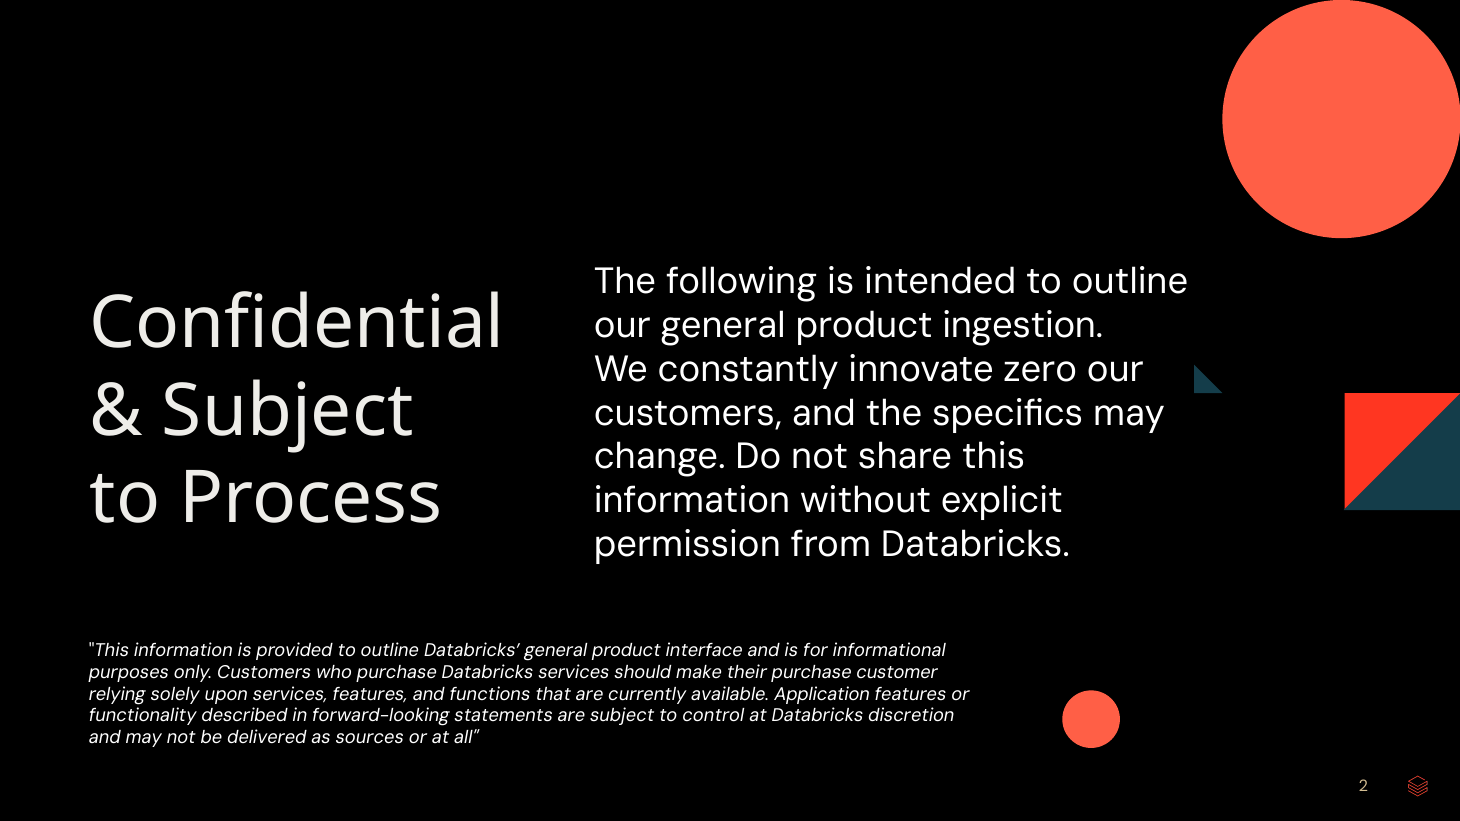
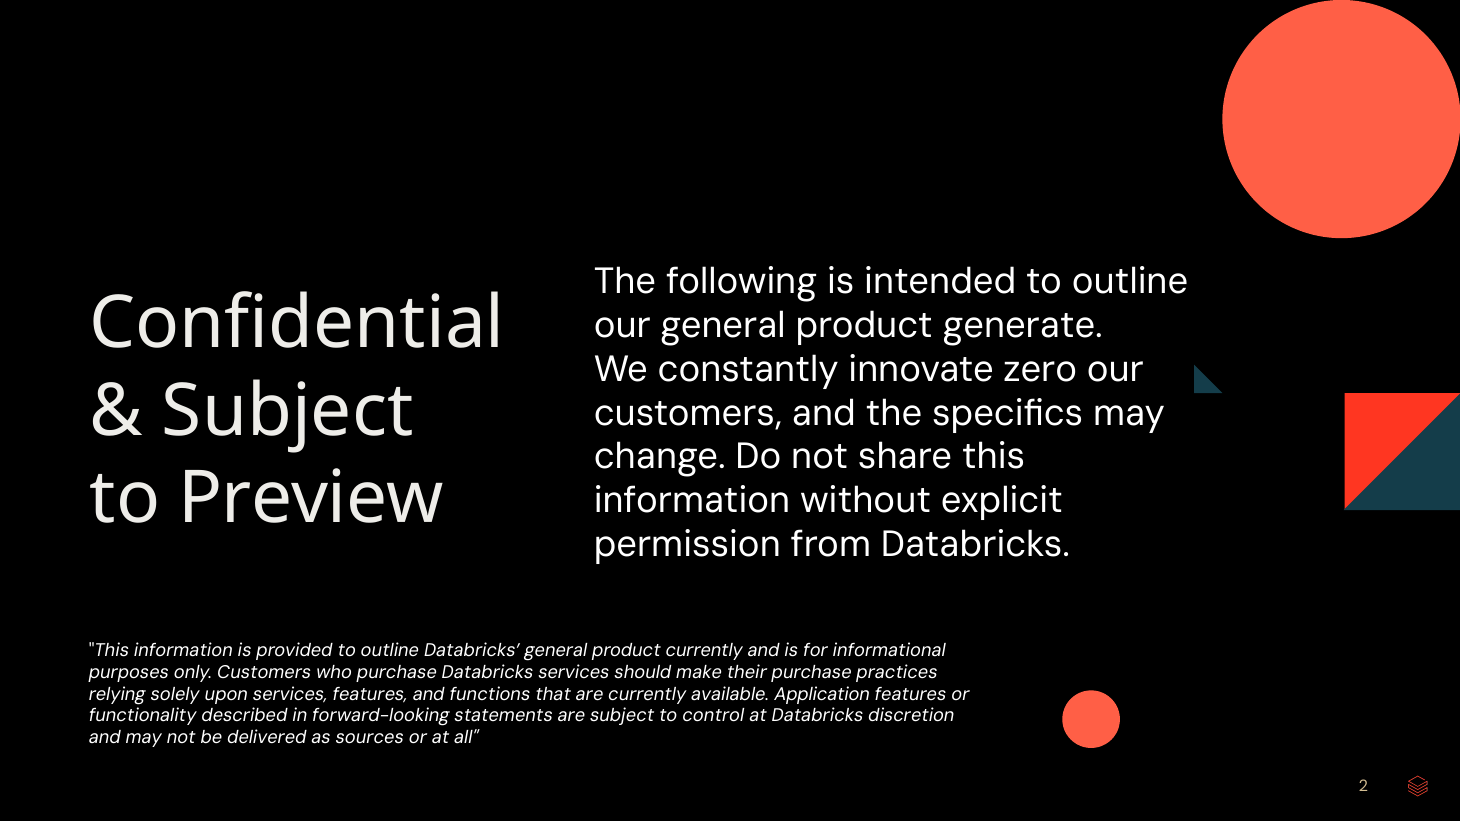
ingestion: ingestion -> generate
Process: Process -> Preview
product interface: interface -> currently
customer: customer -> practices
